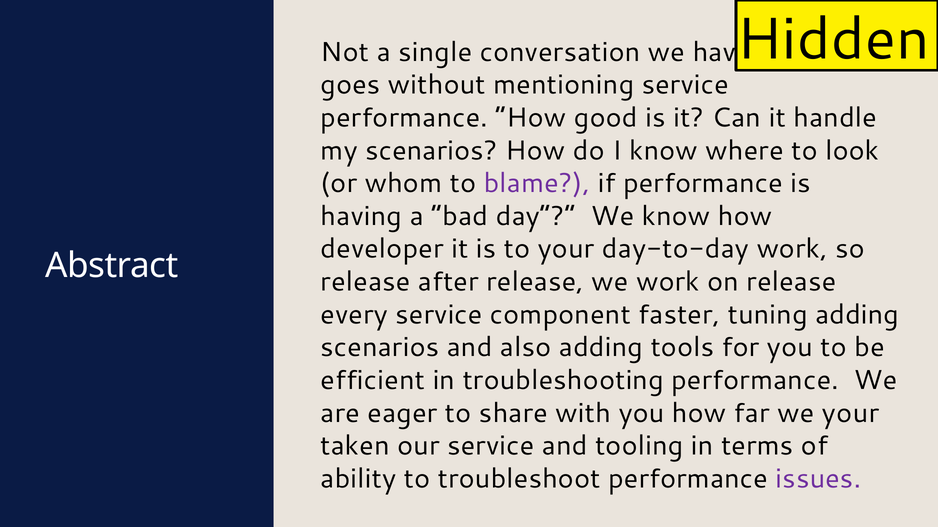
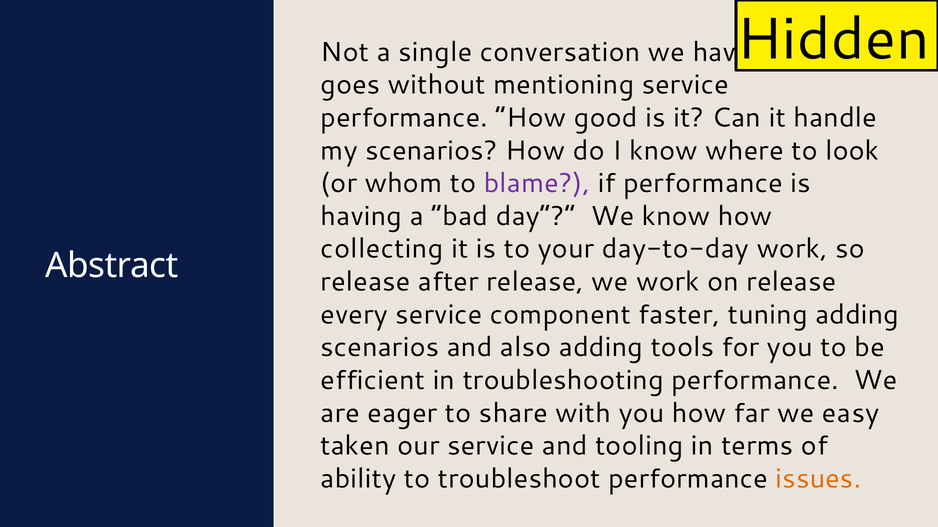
developer: developer -> collecting
we your: your -> easy
issues colour: purple -> orange
